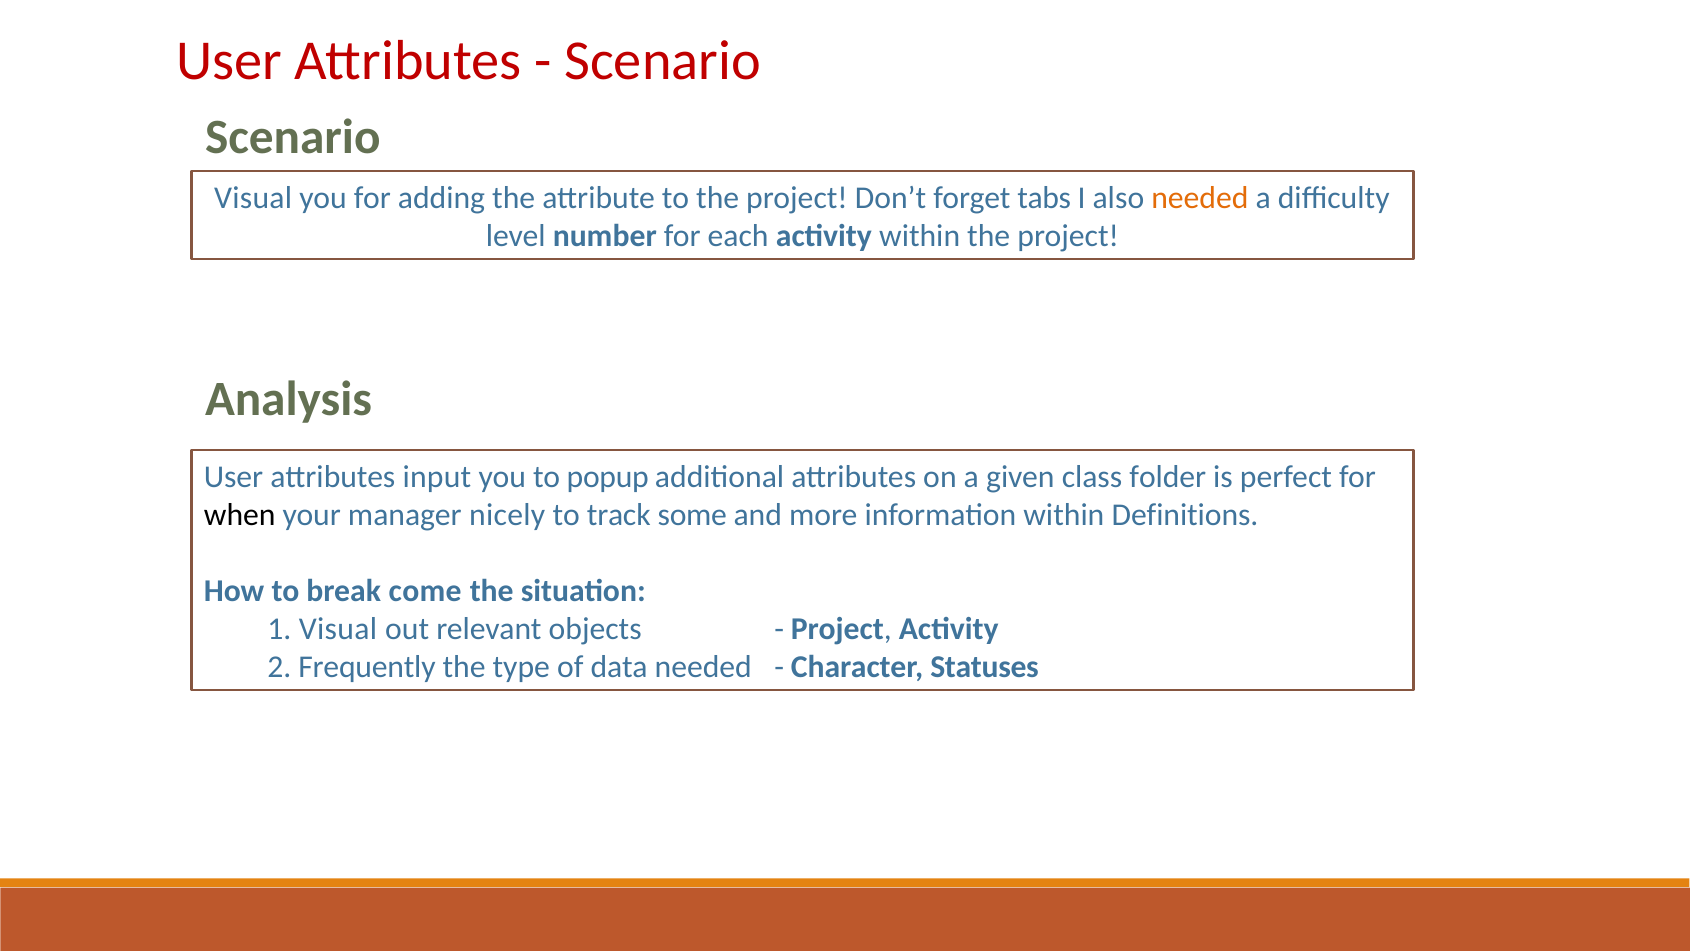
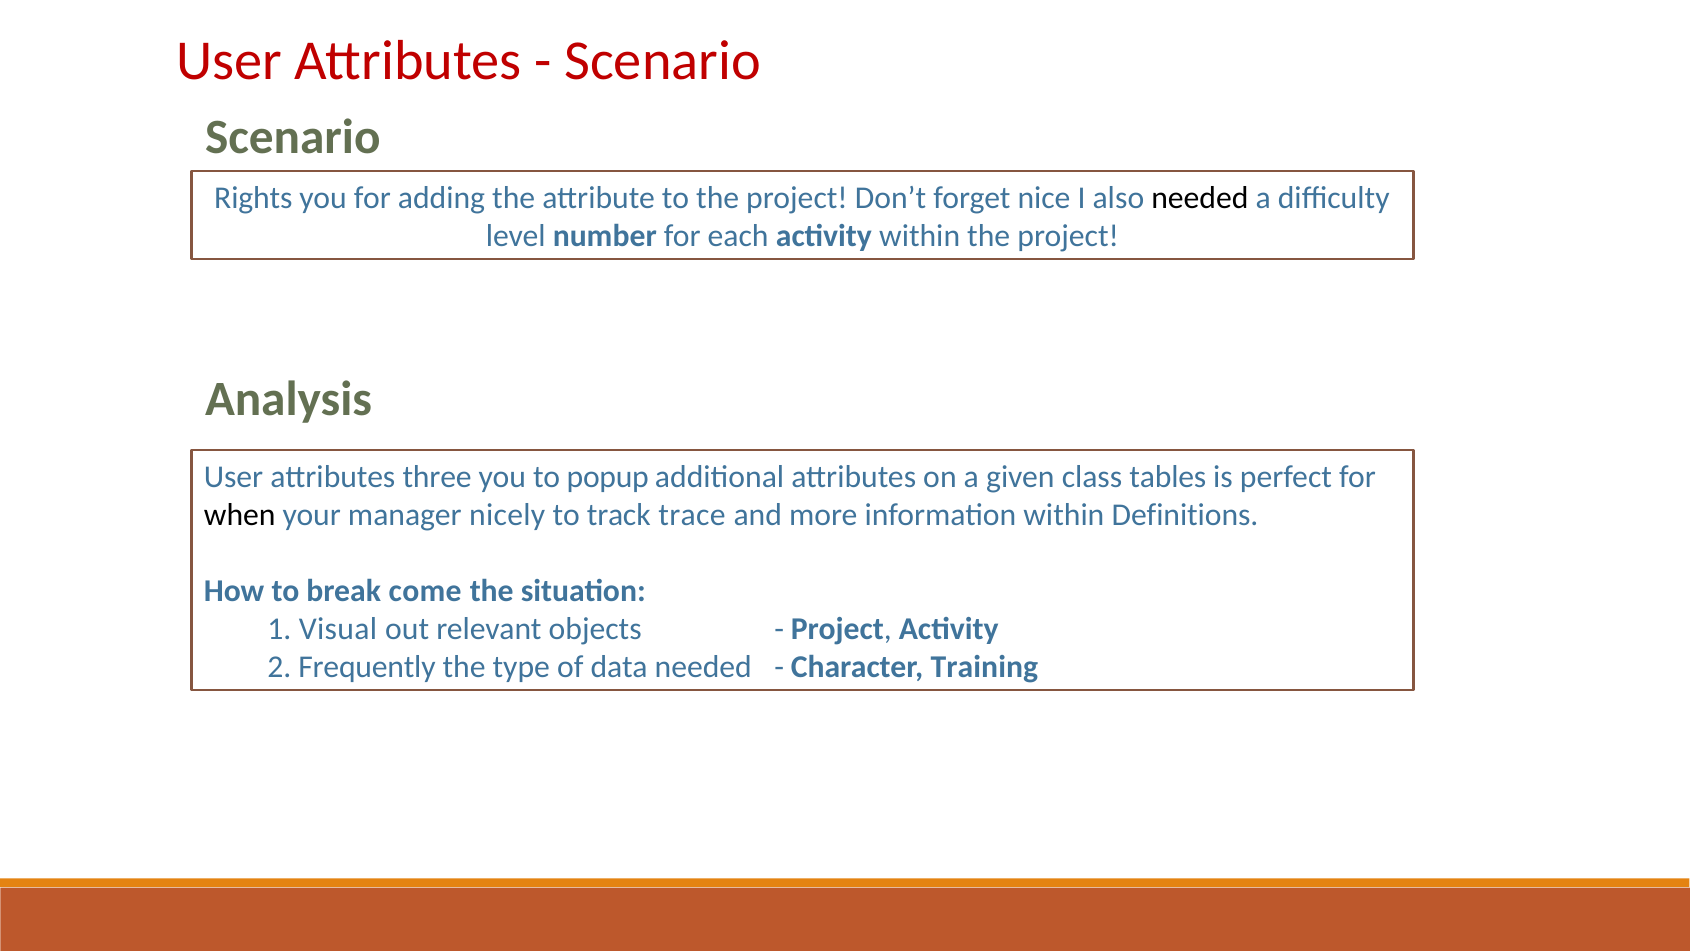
Visual at (253, 198): Visual -> Rights
tabs: tabs -> nice
needed at (1200, 198) colour: orange -> black
input: input -> three
folder: folder -> tables
some: some -> trace
Statuses: Statuses -> Training
